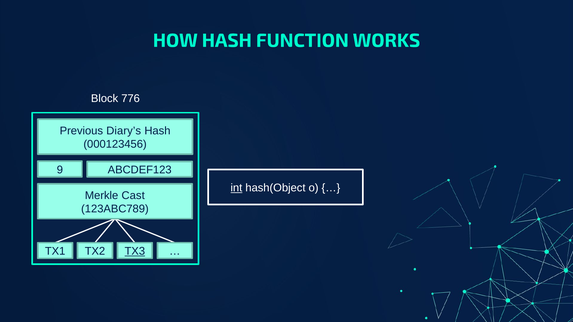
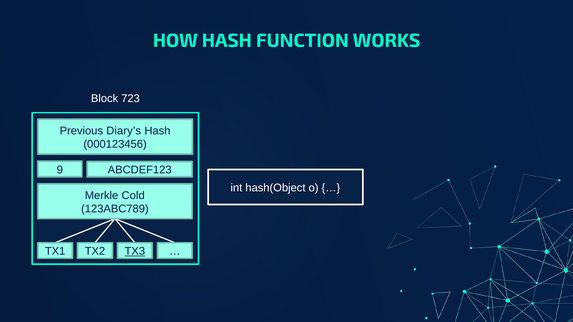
776: 776 -> 723
int underline: present -> none
Cast: Cast -> Cold
